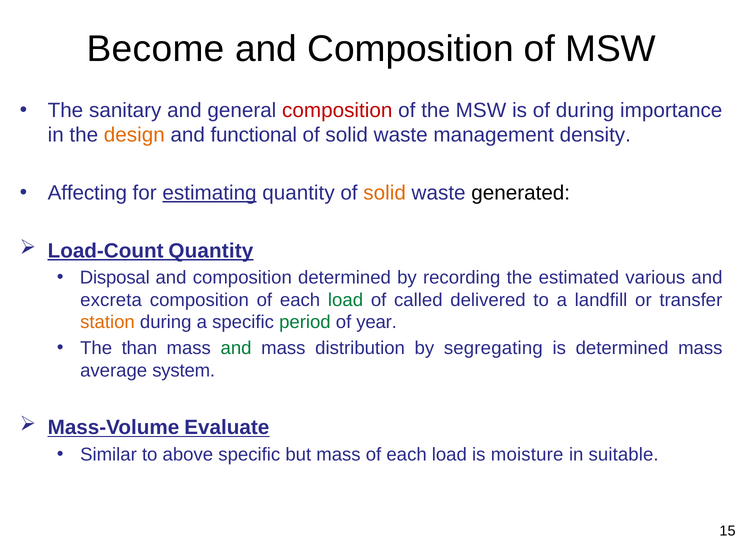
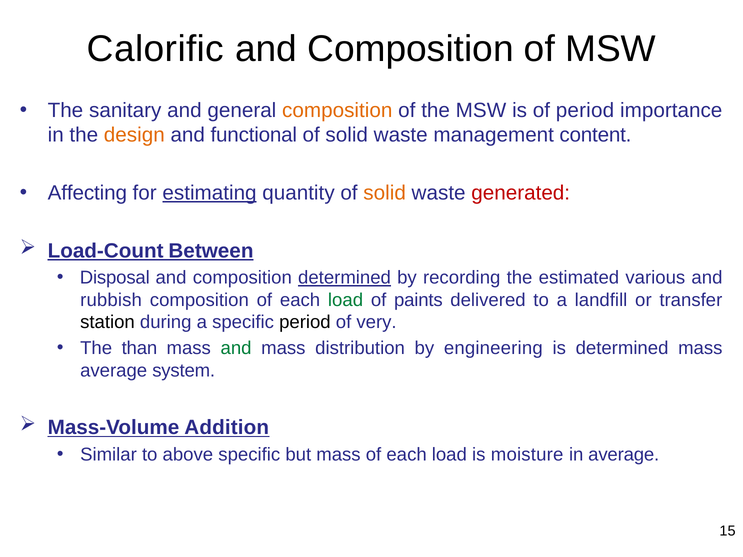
Become: Become -> Calorific
composition at (337, 110) colour: red -> orange
of during: during -> period
density: density -> content
generated colour: black -> red
Load-Count Quantity: Quantity -> Between
determined at (345, 278) underline: none -> present
excreta: excreta -> rubbish
called: called -> paints
station colour: orange -> black
period at (305, 322) colour: green -> black
year: year -> very
segregating: segregating -> engineering
Evaluate: Evaluate -> Addition
in suitable: suitable -> average
